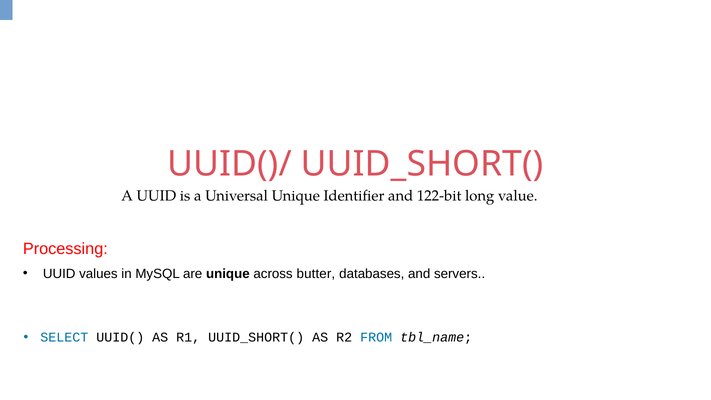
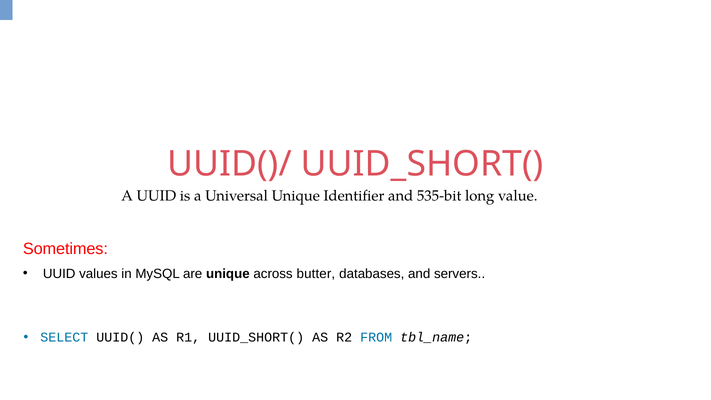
122-bit: 122-bit -> 535-bit
Processing: Processing -> Sometimes
